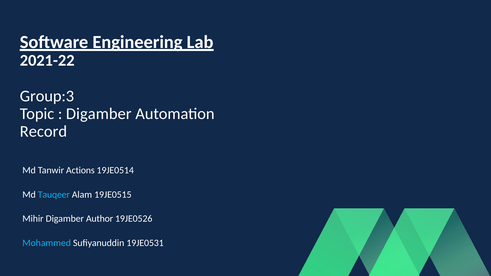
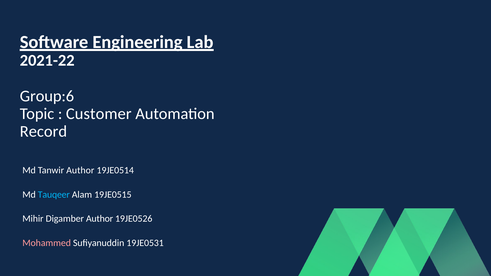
Group:3: Group:3 -> Group:6
Digamber at (99, 114): Digamber -> Customer
Tanwir Actions: Actions -> Author
Mohammed colour: light blue -> pink
